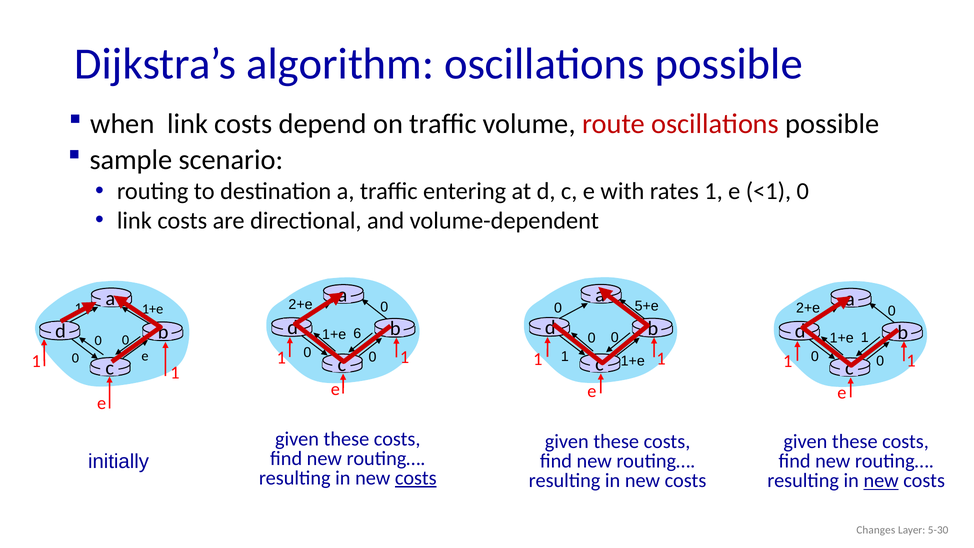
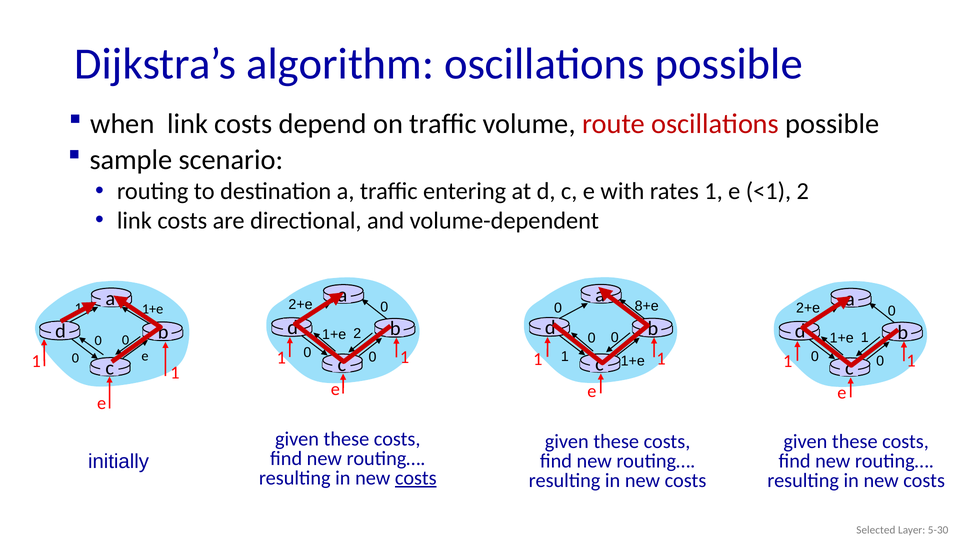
<1 0: 0 -> 2
5+e: 5+e -> 8+e
1+e 6: 6 -> 2
new at (881, 481) underline: present -> none
Changes: Changes -> Selected
